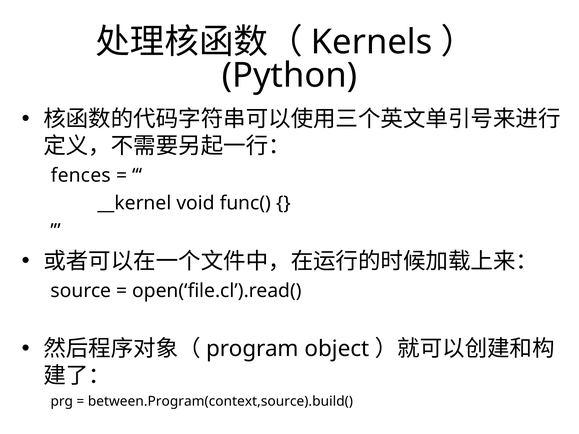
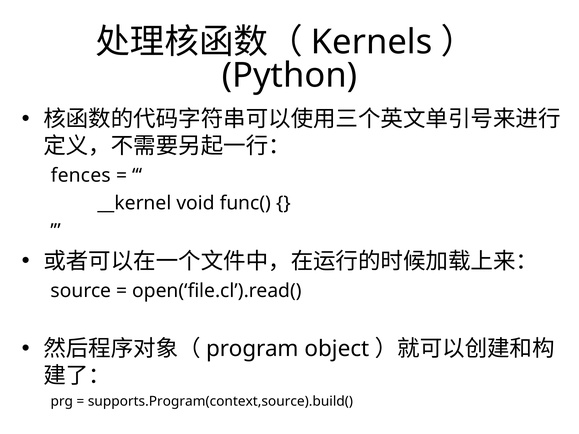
between.Program(context,source).build(: between.Program(context,source).build( -> supports.Program(context,source).build(
